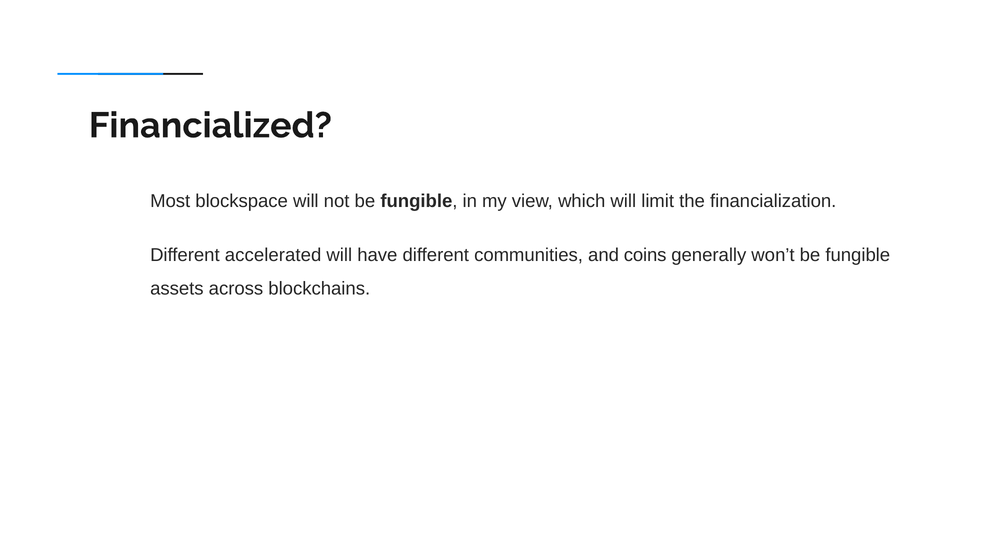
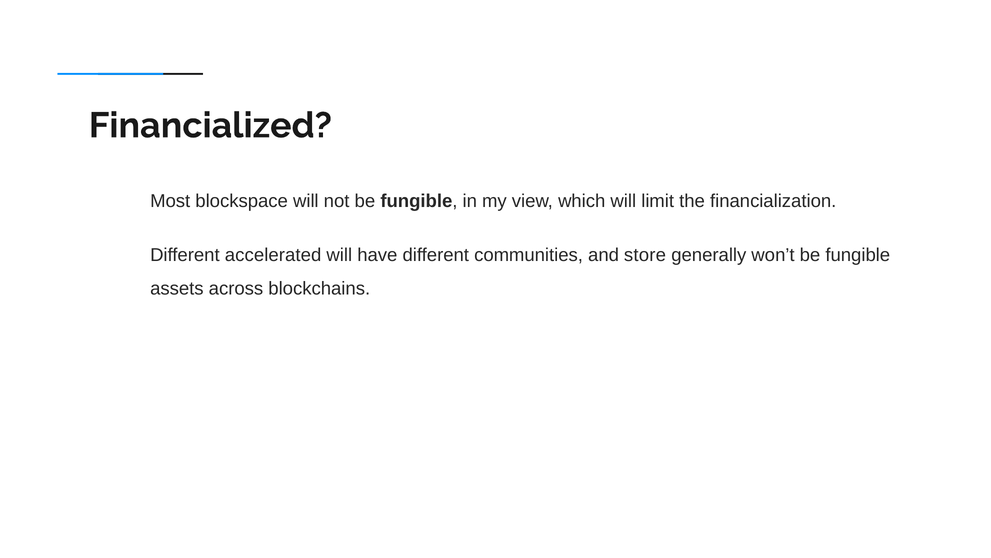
coins: coins -> store
